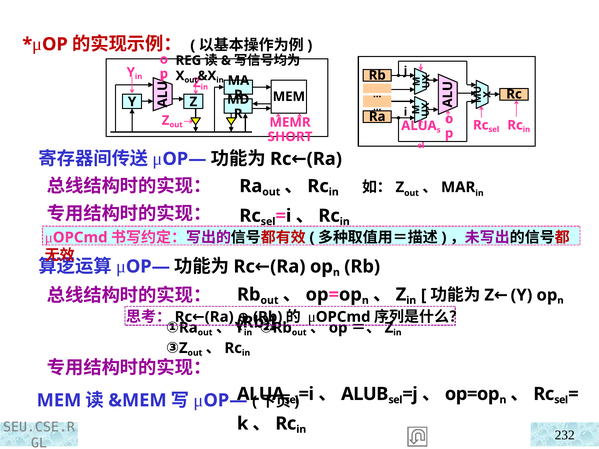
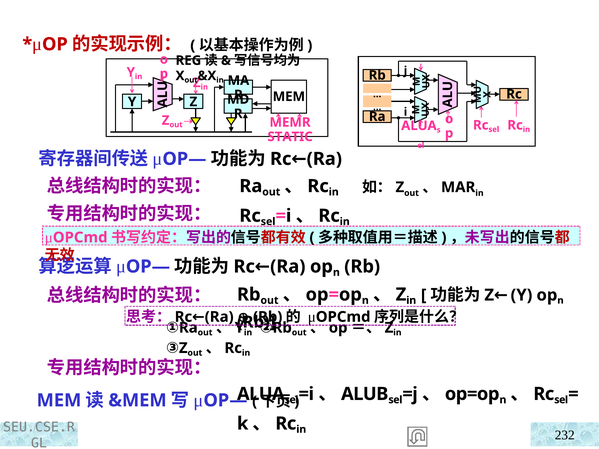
SHORT: SHORT -> STATIC
